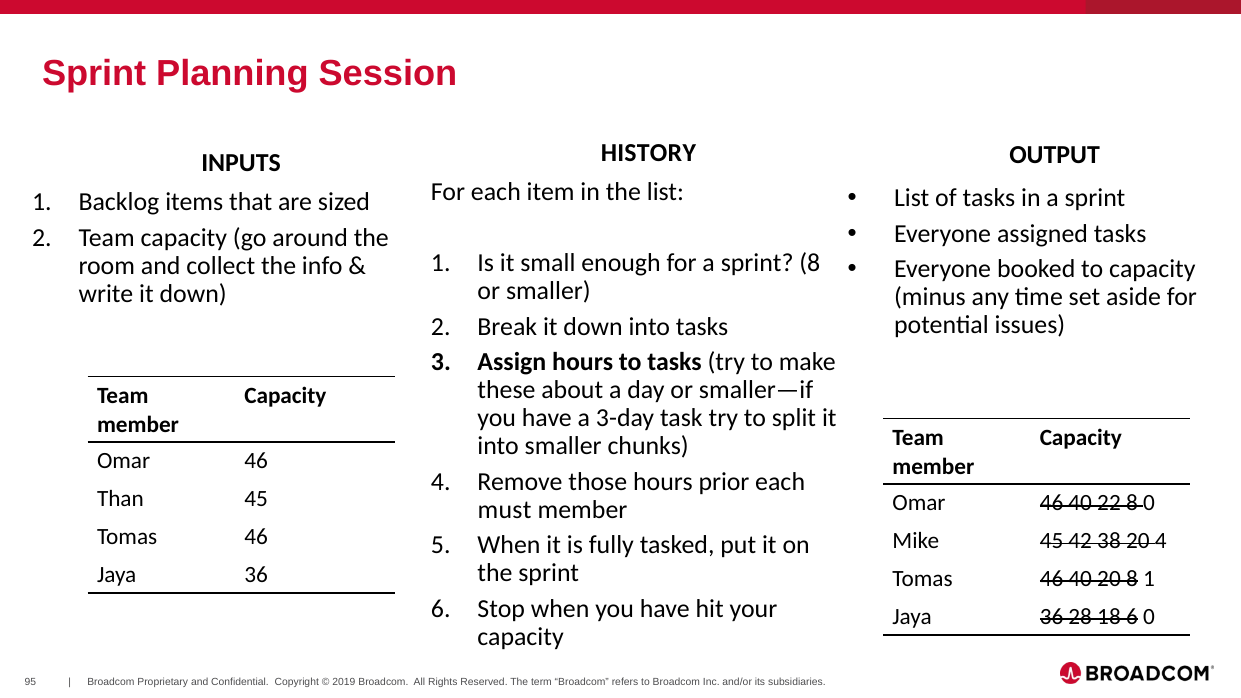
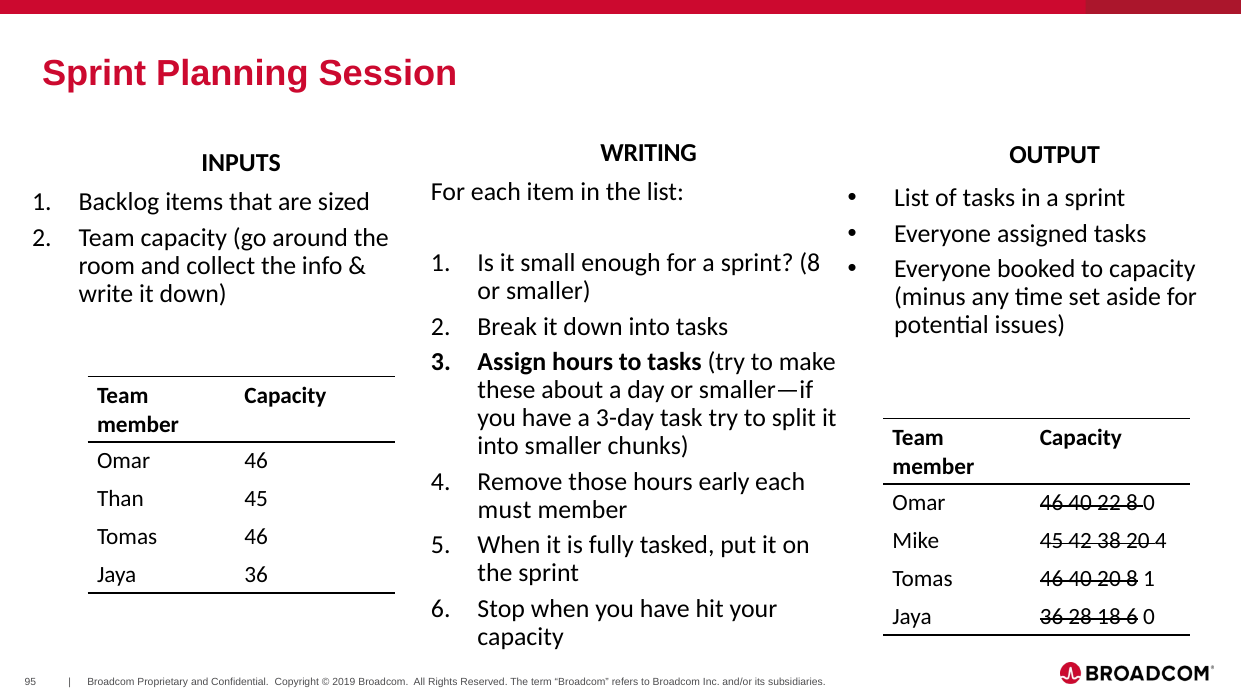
HISTORY: HISTORY -> WRITING
prior: prior -> early
